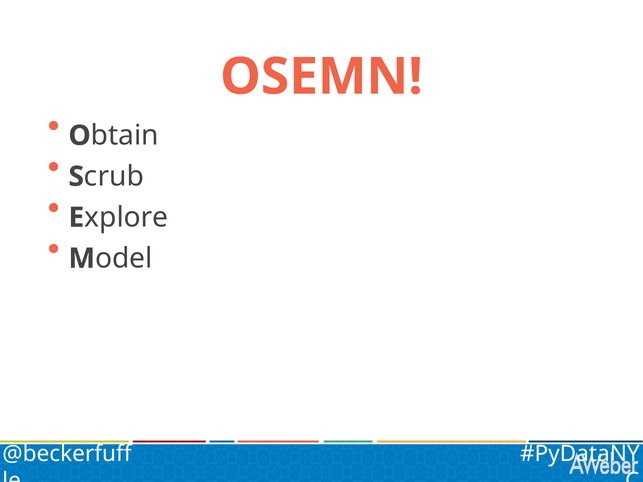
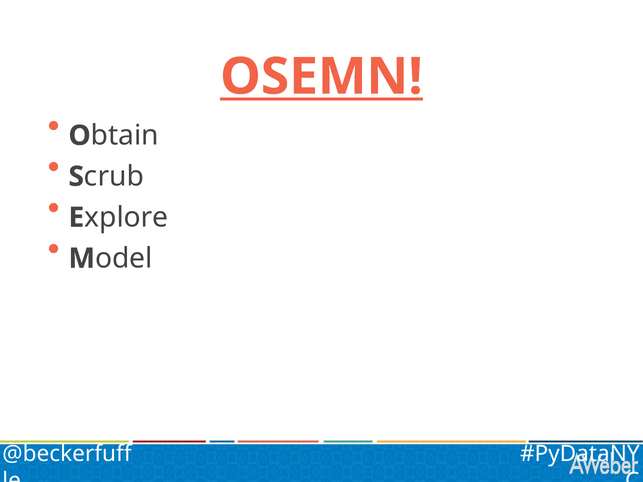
OSEMN underline: none -> present
